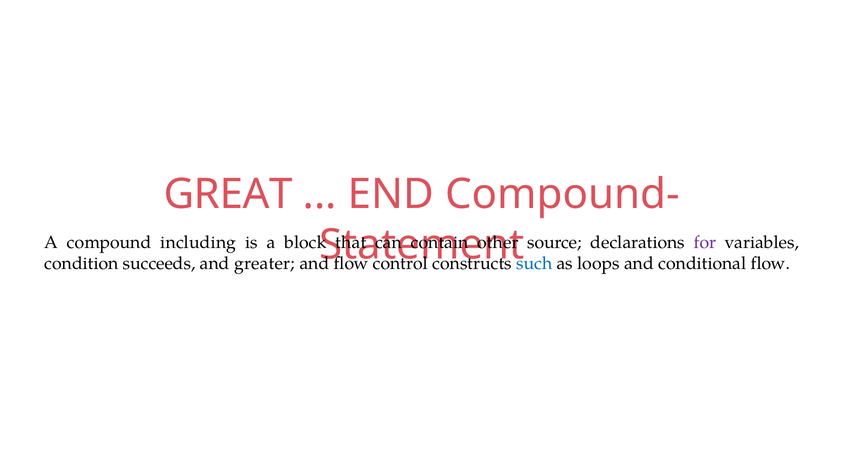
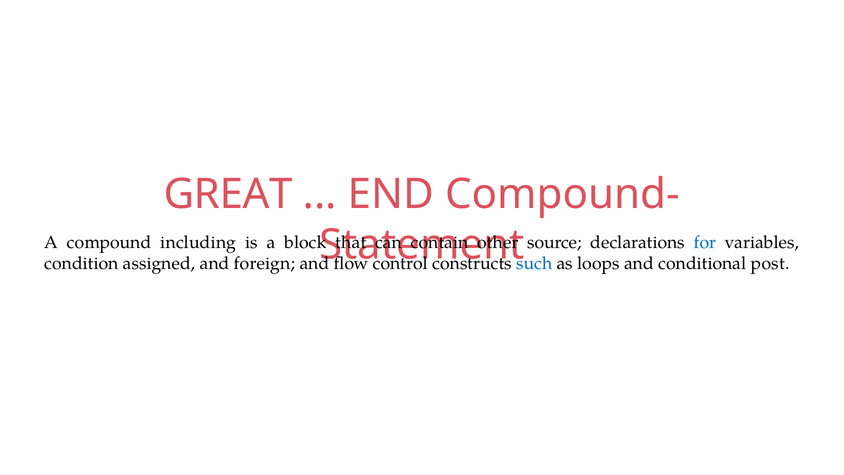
for colour: purple -> blue
succeeds: succeeds -> assigned
greater: greater -> foreign
conditional flow: flow -> post
